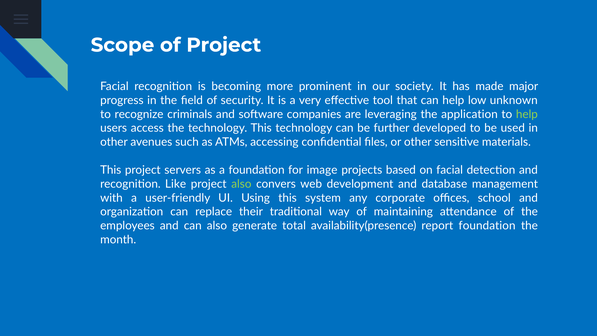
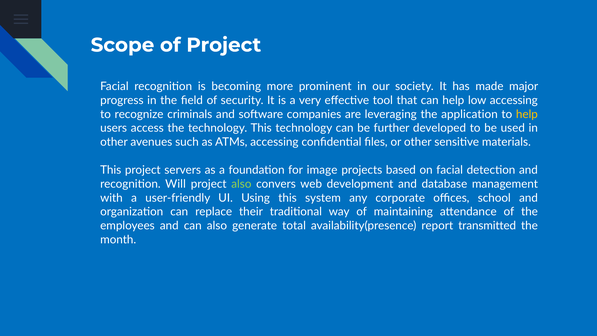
low unknown: unknown -> accessing
help at (527, 114) colour: light green -> yellow
Like: Like -> Will
report foundation: foundation -> transmitted
